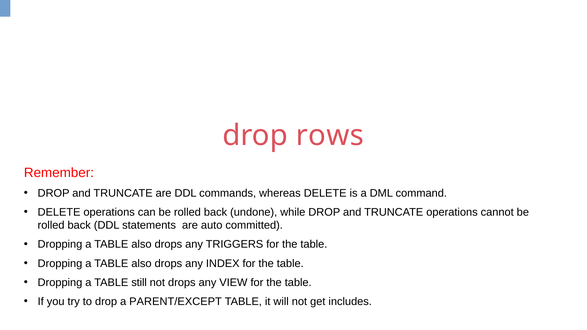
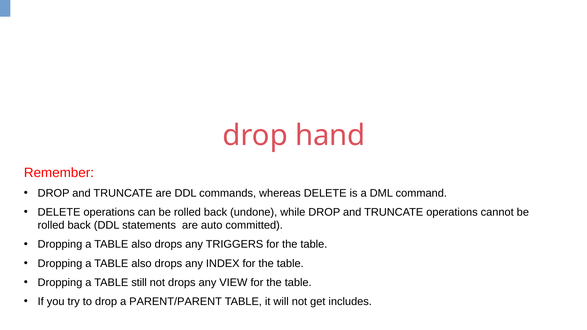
rows: rows -> hand
PARENT/EXCEPT: PARENT/EXCEPT -> PARENT/PARENT
